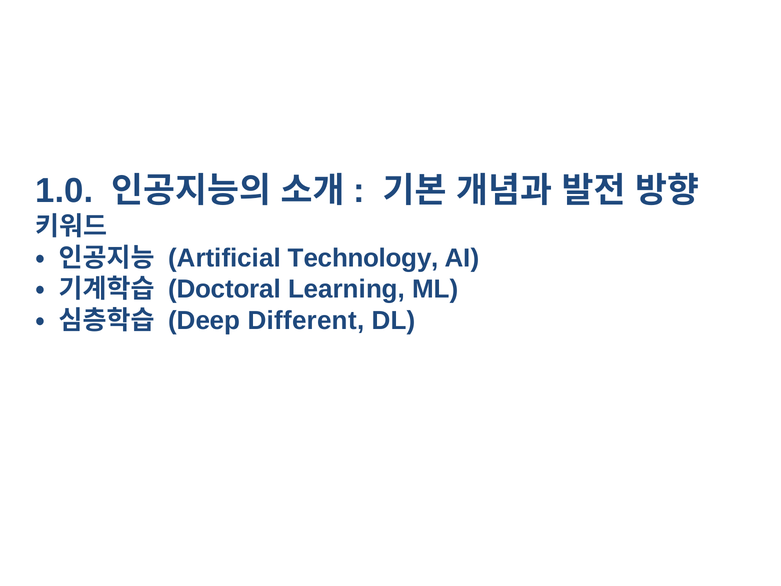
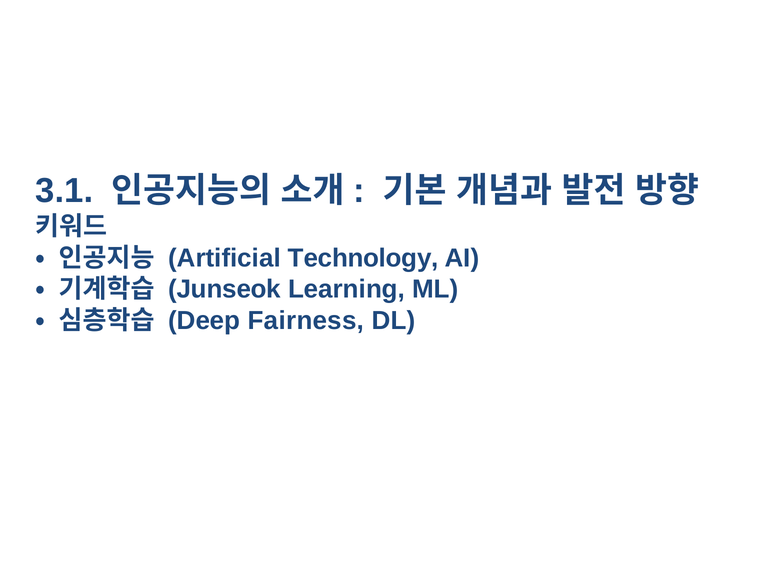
1.0: 1.0 -> 3.1
Doctoral: Doctoral -> Junseok
Different: Different -> Fairness
